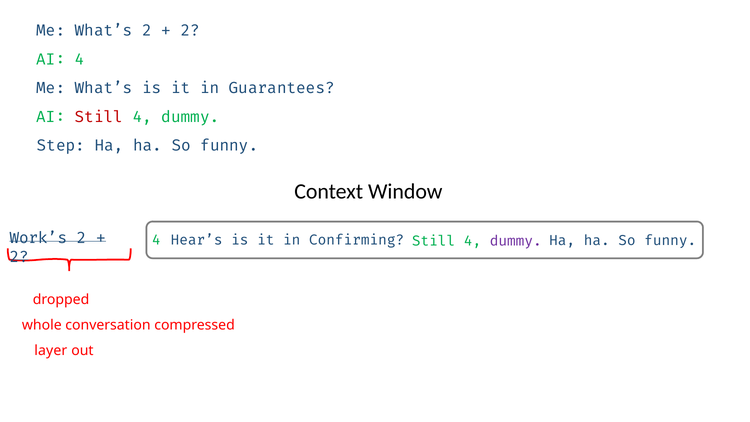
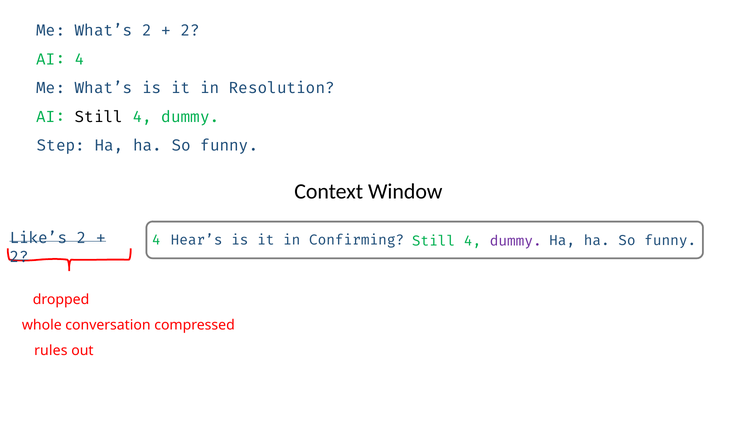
Guarantees: Guarantees -> Resolution
Still at (99, 117) colour: red -> black
Work’s: Work’s -> Like’s
layer: layer -> rules
